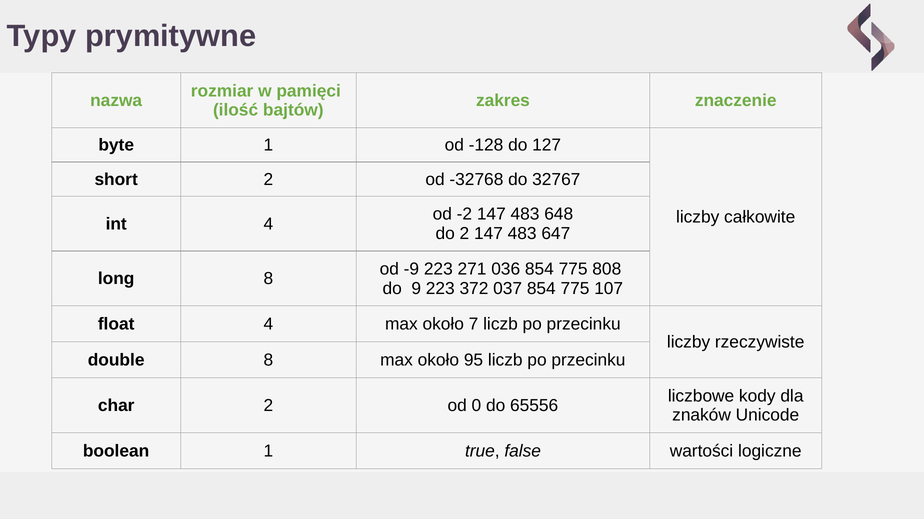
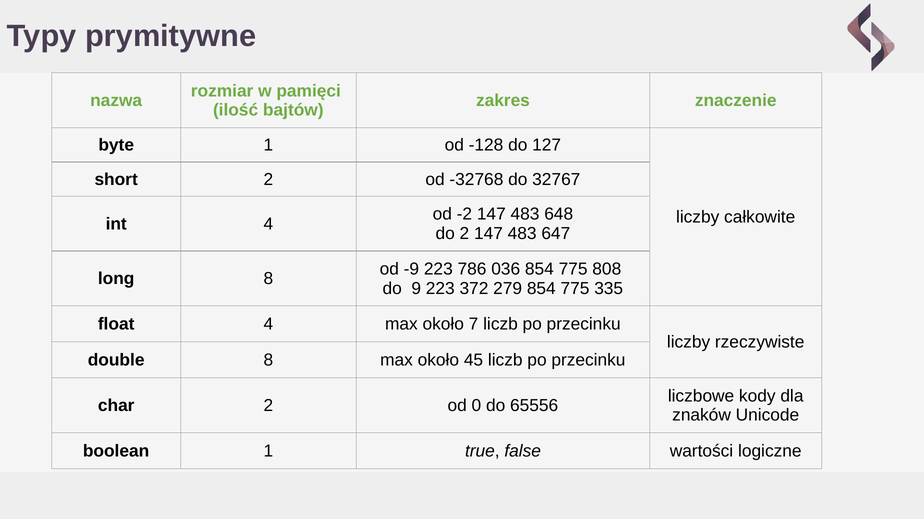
271: 271 -> 786
037: 037 -> 279
107: 107 -> 335
95: 95 -> 45
